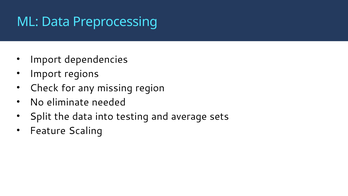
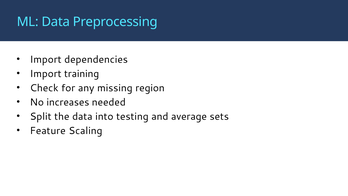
regions: regions -> training
eliminate: eliminate -> increases
